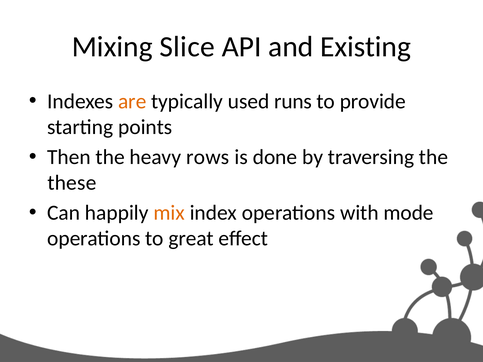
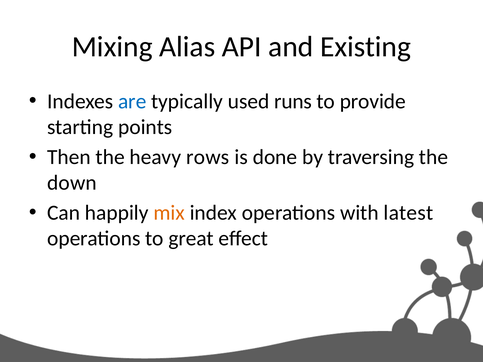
Slice: Slice -> Alias
are colour: orange -> blue
these: these -> down
mode: mode -> latest
